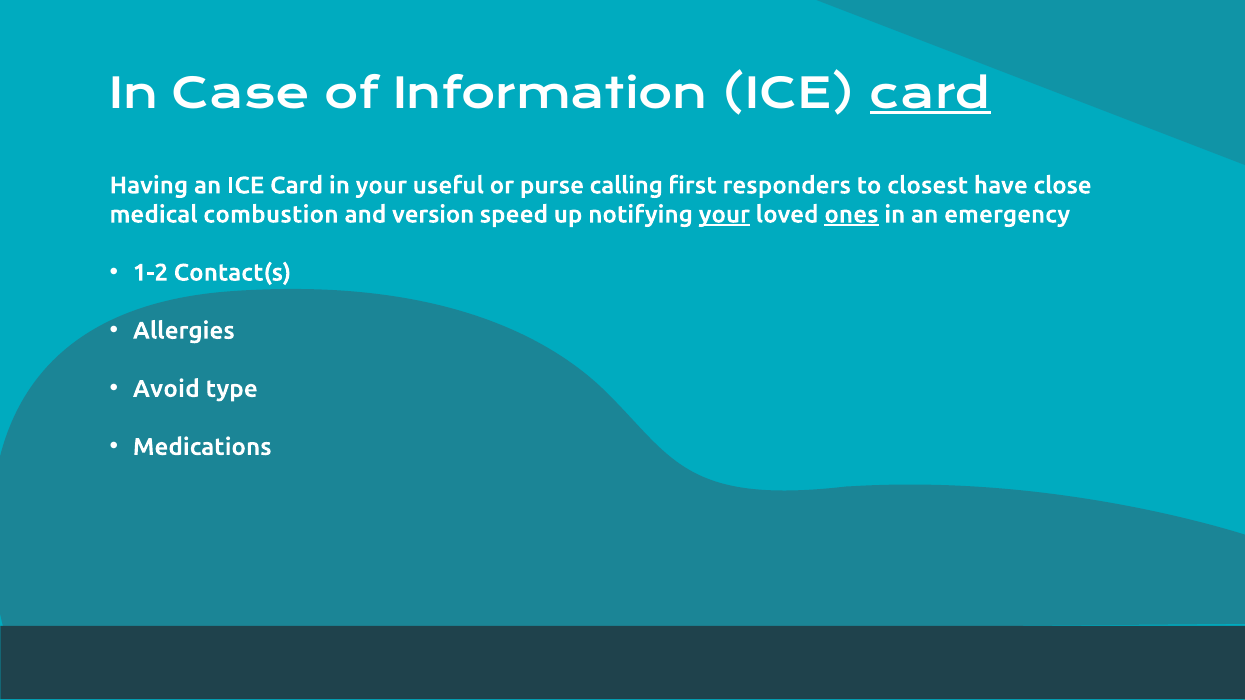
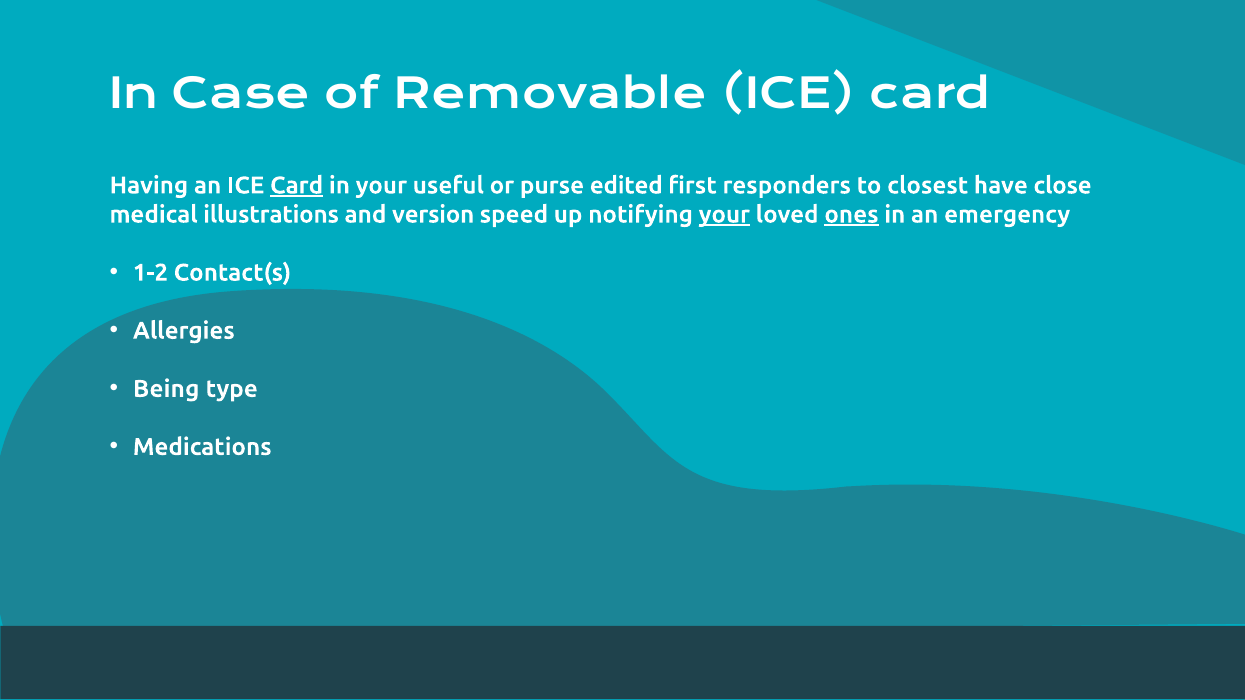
Information: Information -> Removable
card at (930, 95) underline: present -> none
Card at (297, 186) underline: none -> present
calling: calling -> edited
combustion: combustion -> illustrations
Avoid: Avoid -> Being
